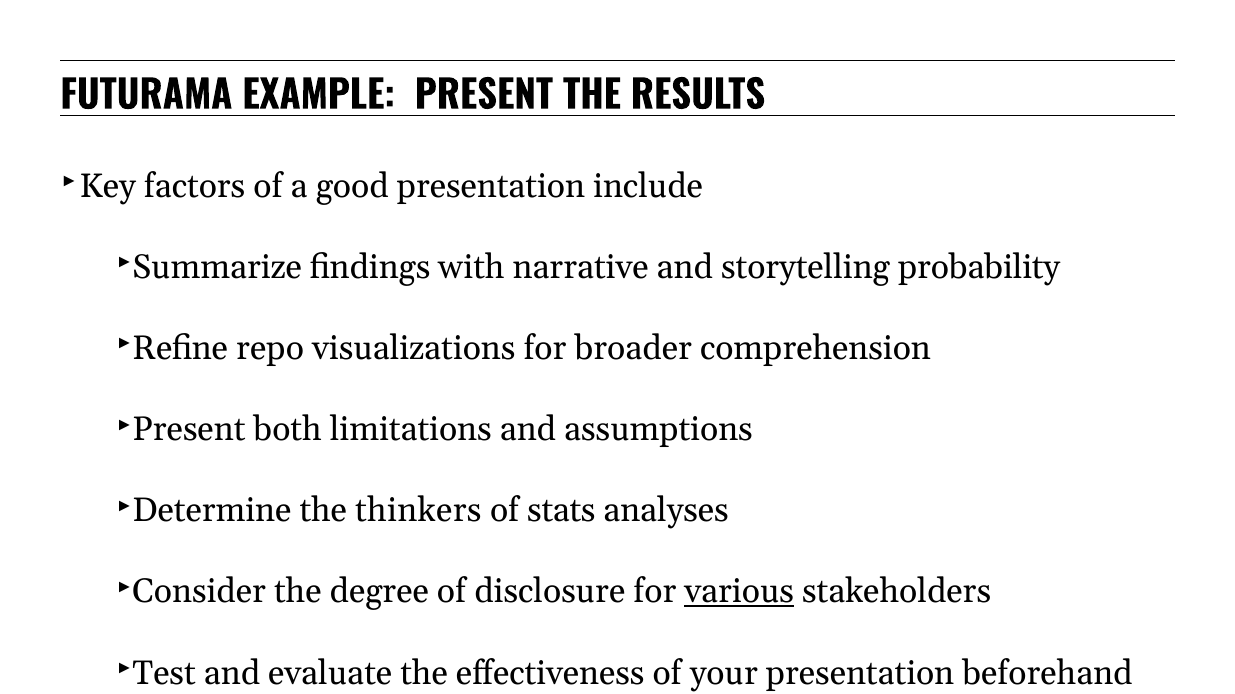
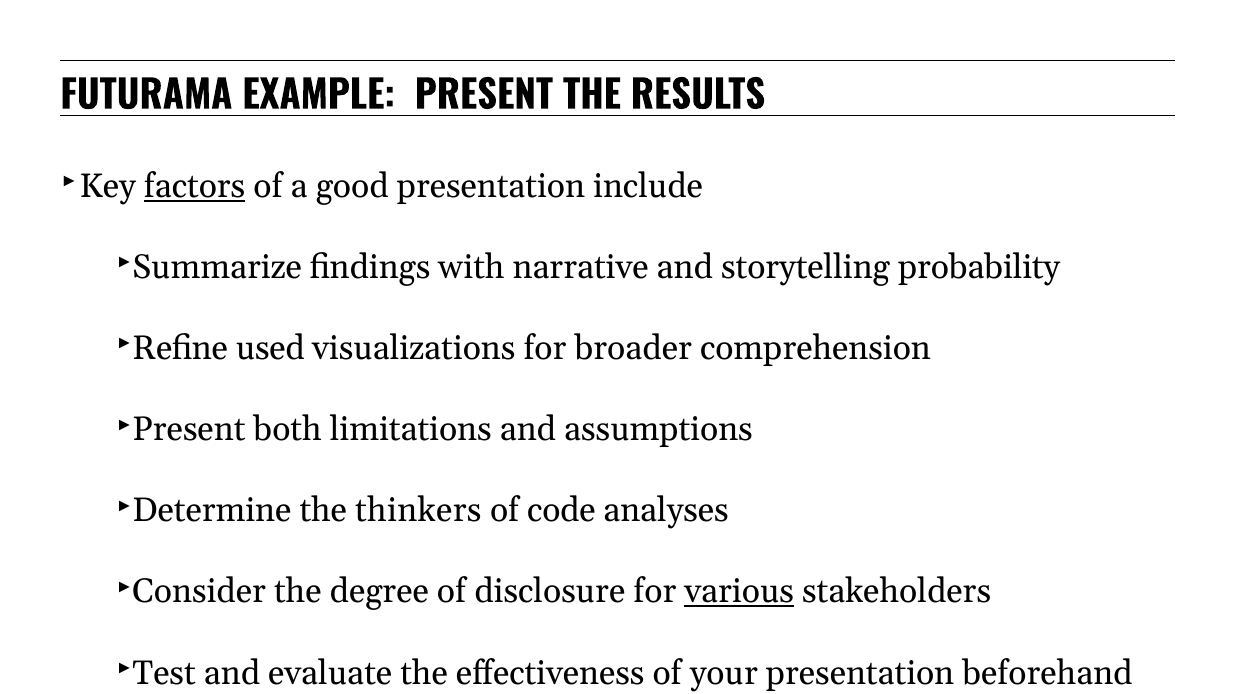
factors underline: none -> present
repo: repo -> used
stats: stats -> code
